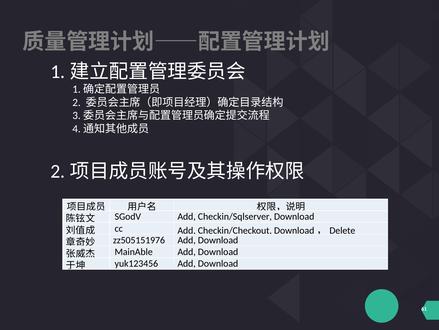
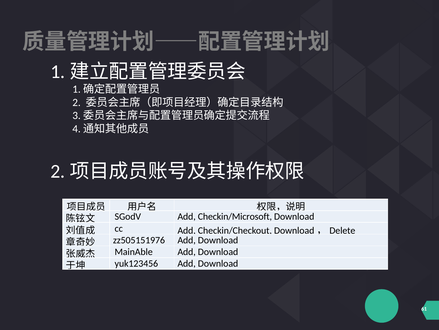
Checkin/Sqlserver: Checkin/Sqlserver -> Checkin/Microsoft
